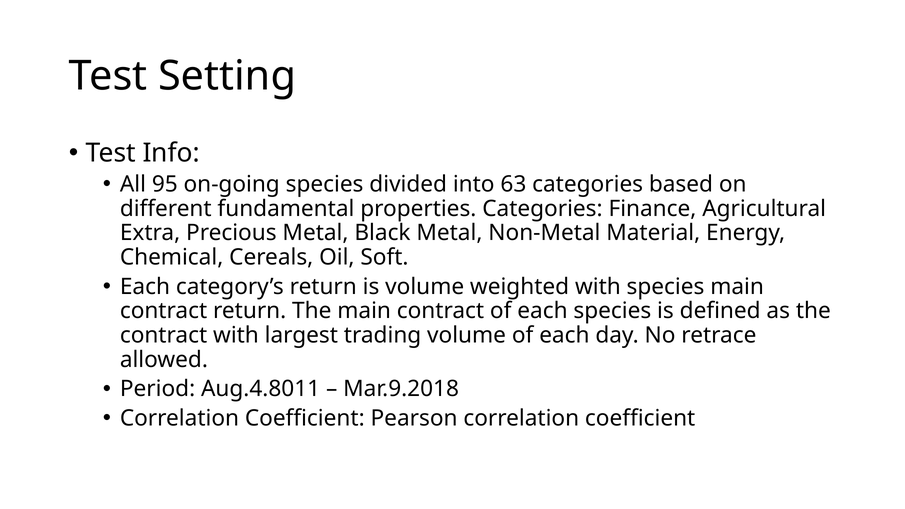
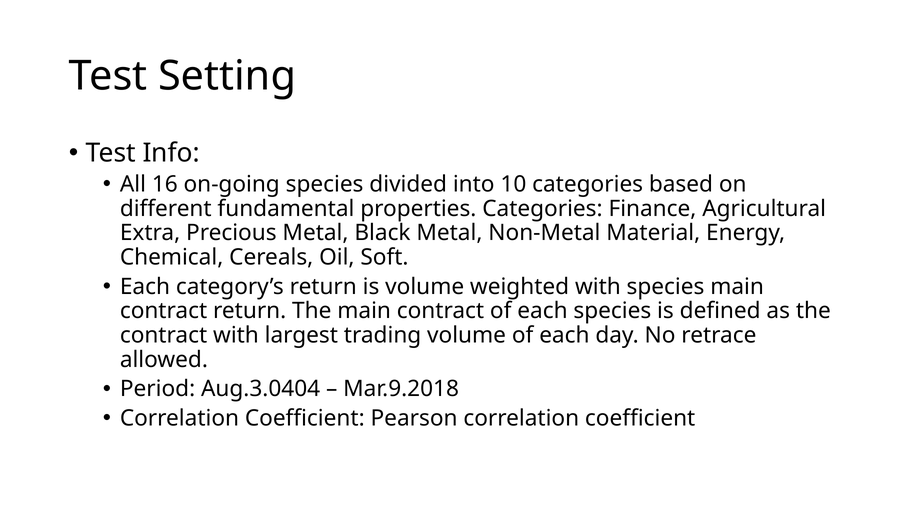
95: 95 -> 16
63: 63 -> 10
Aug.4.8011: Aug.4.8011 -> Aug.3.0404
